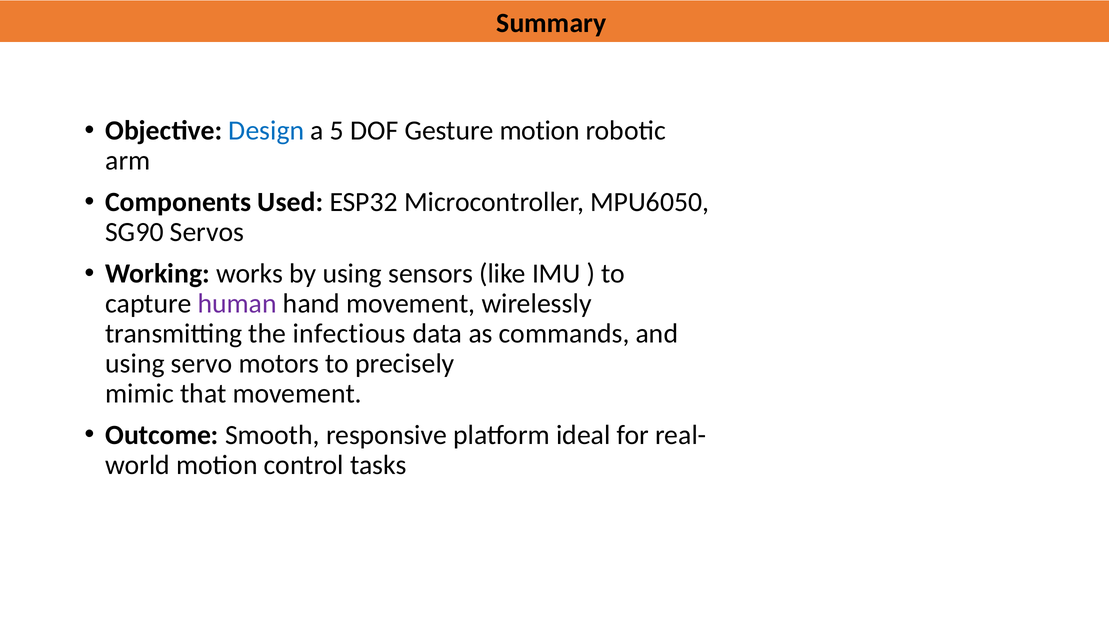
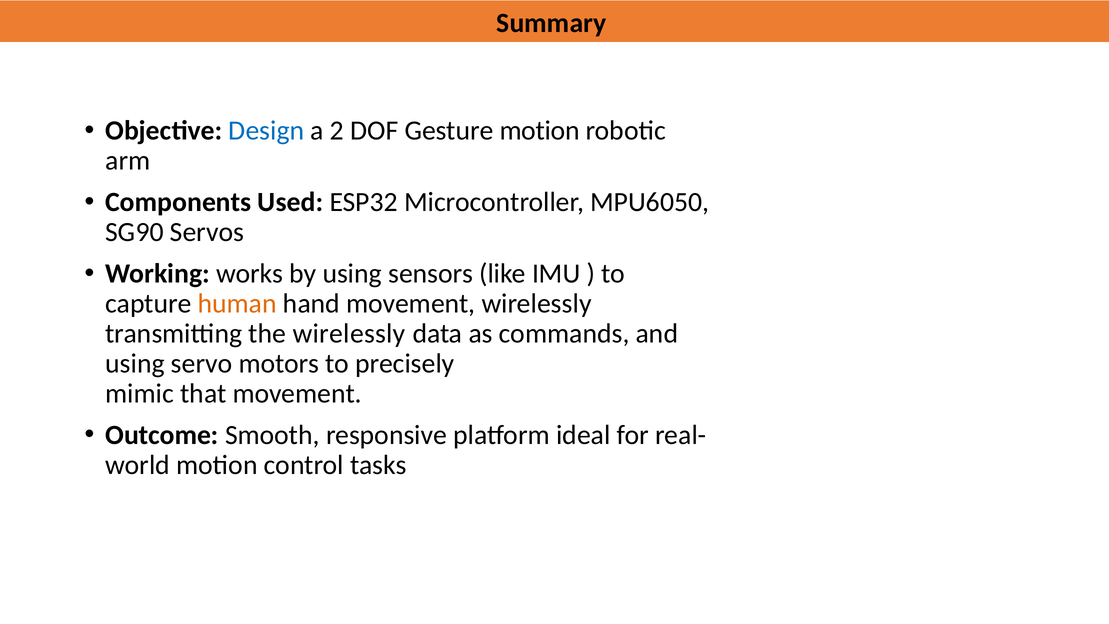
5: 5 -> 2
human colour: purple -> orange
the infectious: infectious -> wirelessly
